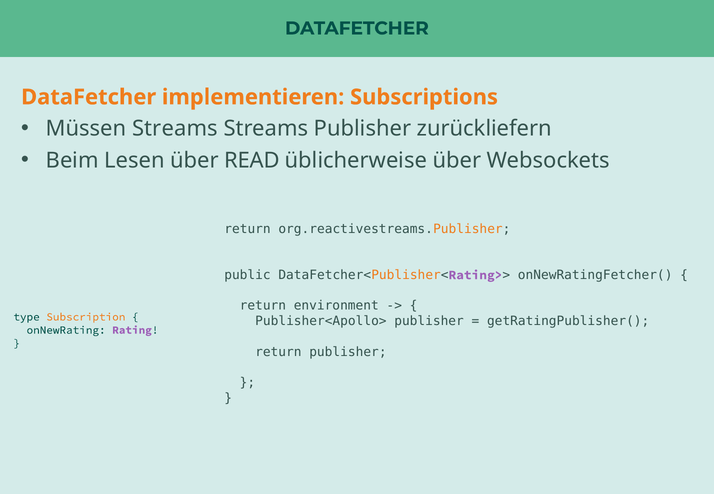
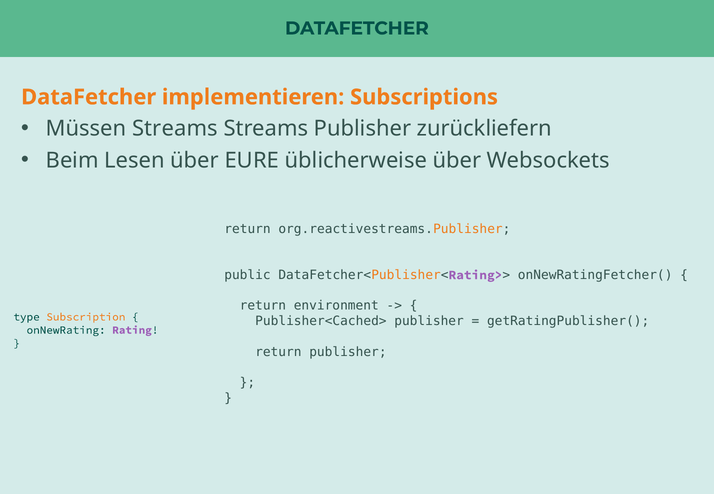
READ: READ -> EURE
Publisher<Apollo>: Publisher<Apollo> -> Publisher<Cached>
